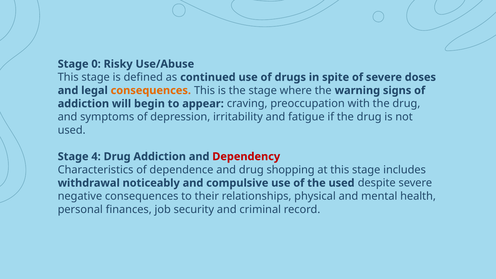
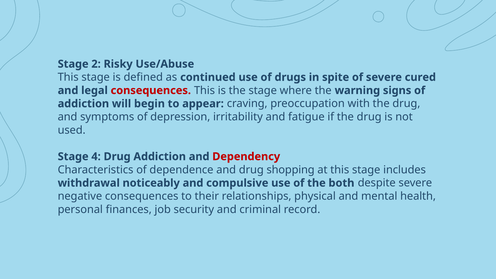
0: 0 -> 2
doses: doses -> cured
consequences at (151, 90) colour: orange -> red
the used: used -> both
